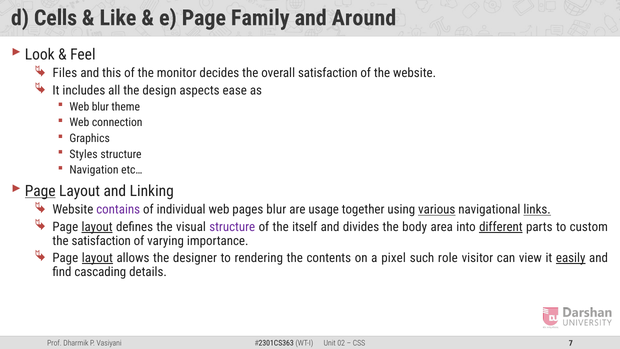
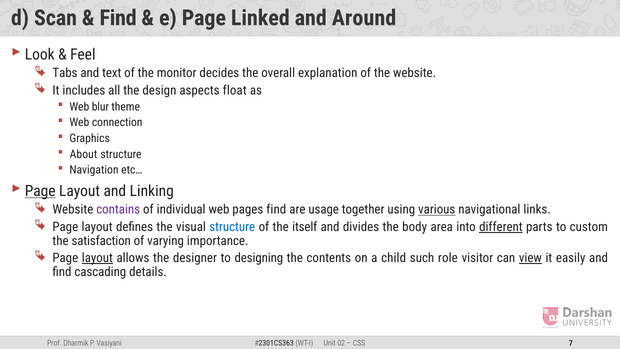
Cells: Cells -> Scan
Like at (118, 18): Like -> Find
Family: Family -> Linked
Files: Files -> Tabs
this: this -> text
overall satisfaction: satisfaction -> explanation
ease: ease -> float
Styles: Styles -> About
pages blur: blur -> find
links underline: present -> none
layout at (97, 227) underline: present -> none
structure at (232, 227) colour: purple -> blue
rendering: rendering -> designing
pixel: pixel -> child
view underline: none -> present
easily underline: present -> none
